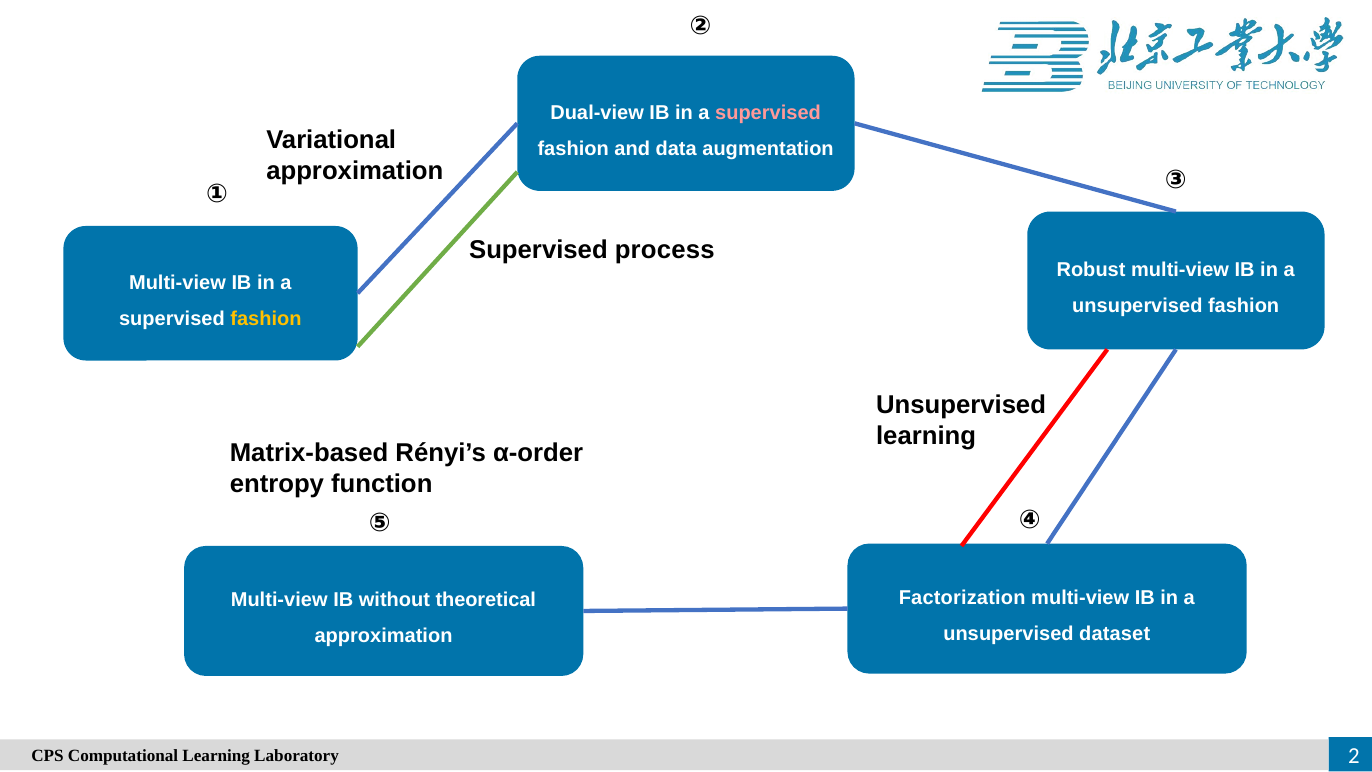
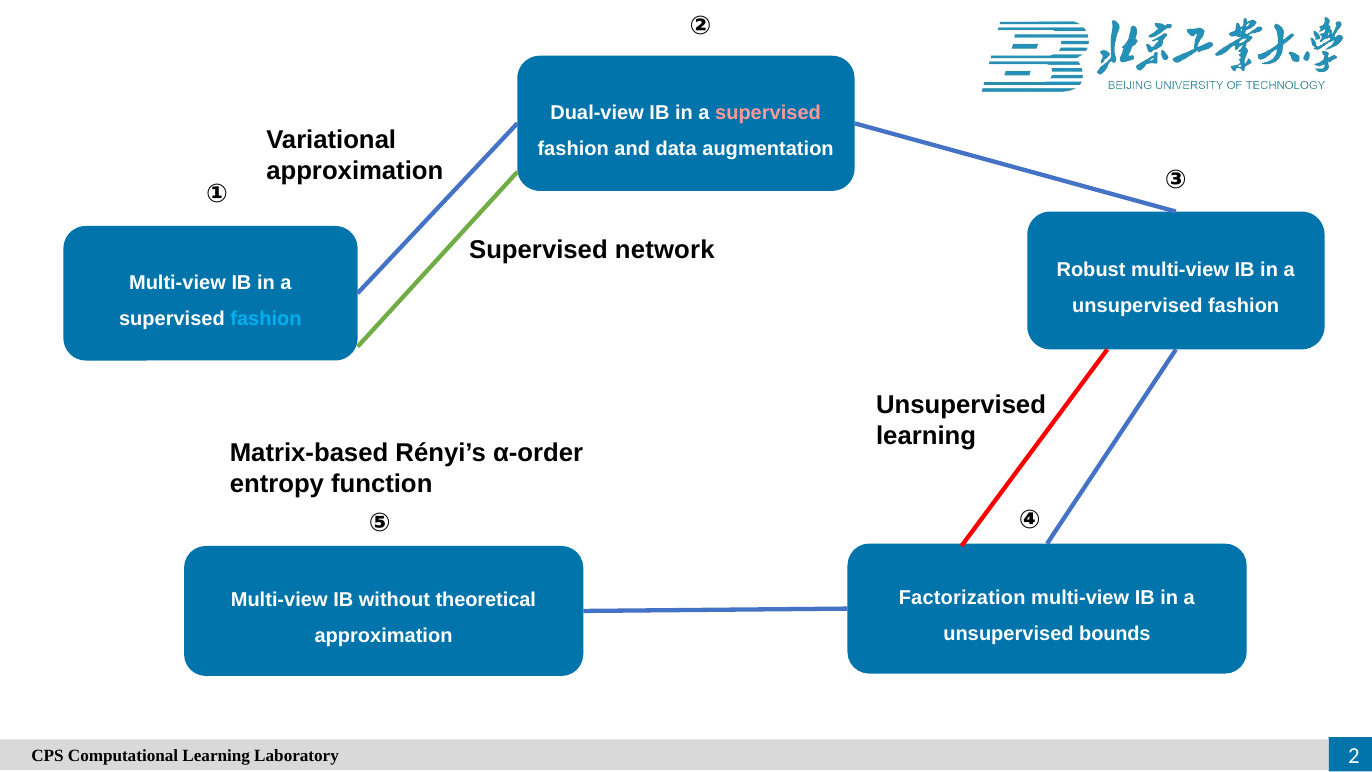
process: process -> network
fashion at (266, 318) colour: yellow -> light blue
dataset: dataset -> bounds
